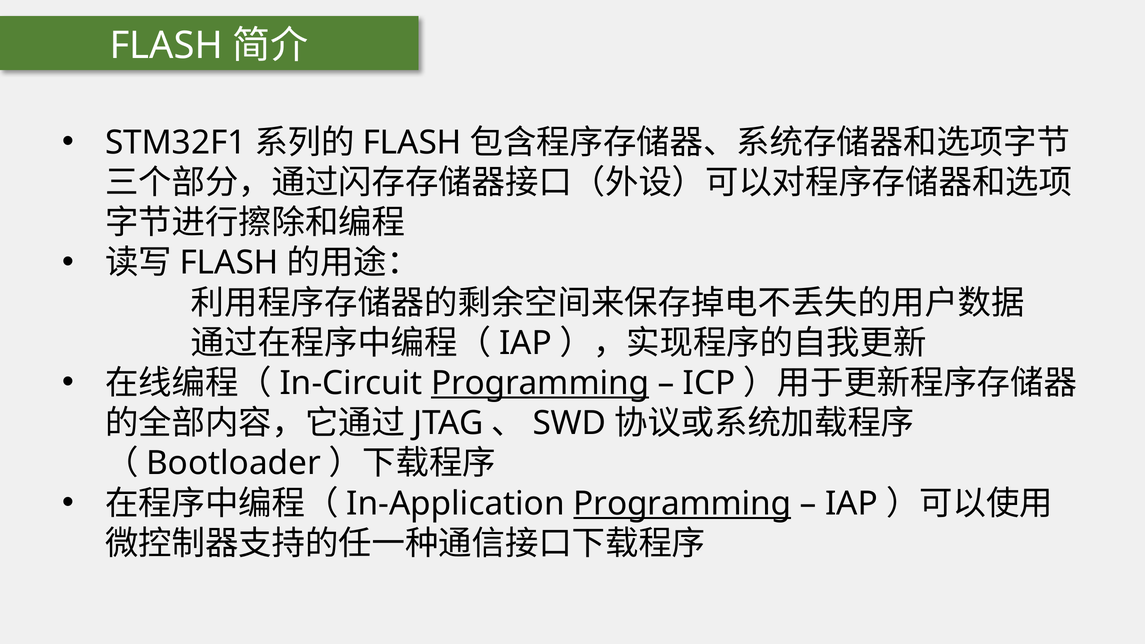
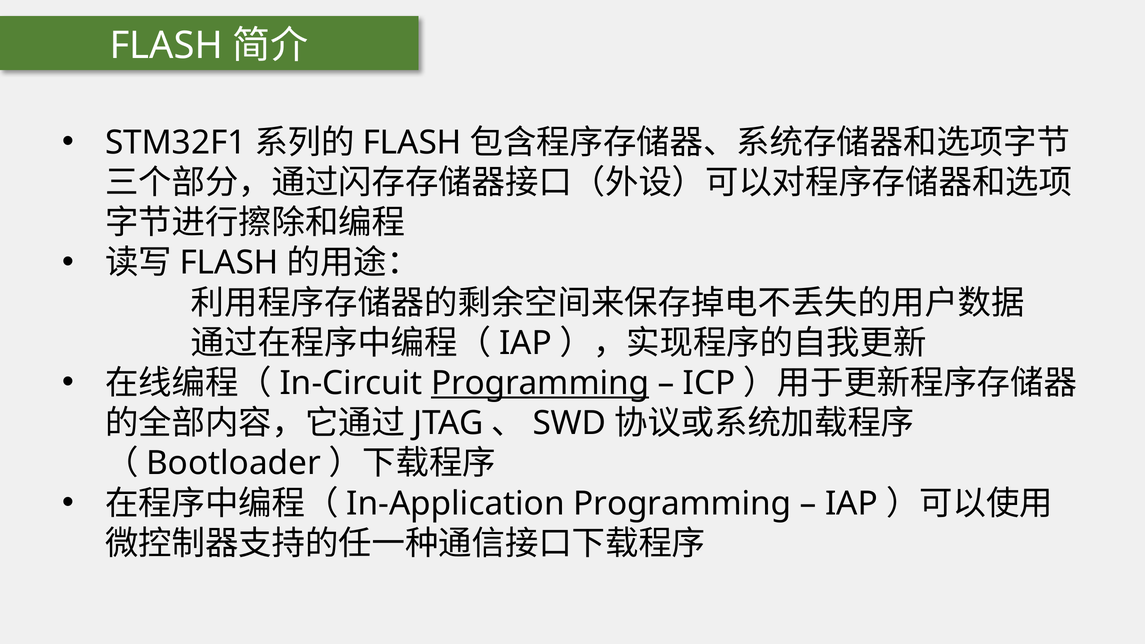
Programming at (682, 504) underline: present -> none
